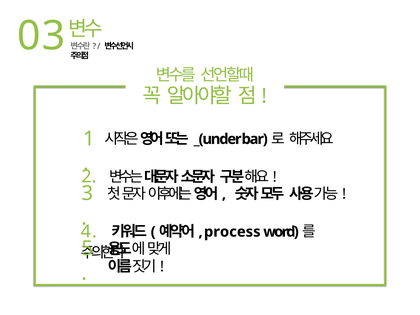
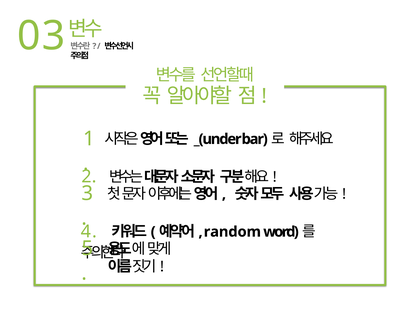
process: process -> random
